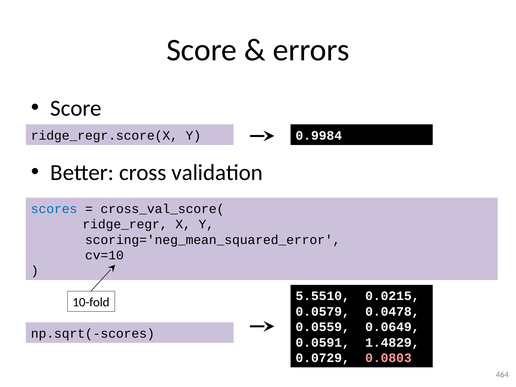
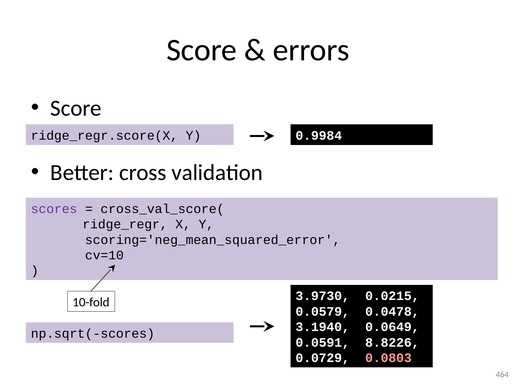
scores colour: blue -> purple
5.5510: 5.5510 -> 3.9730
0.0559: 0.0559 -> 3.1940
1.4829: 1.4829 -> 8.8226
